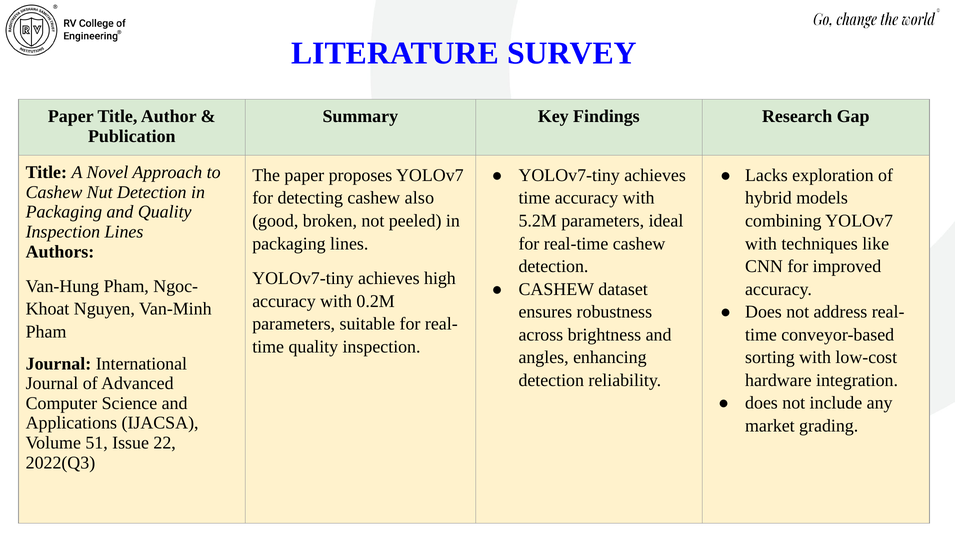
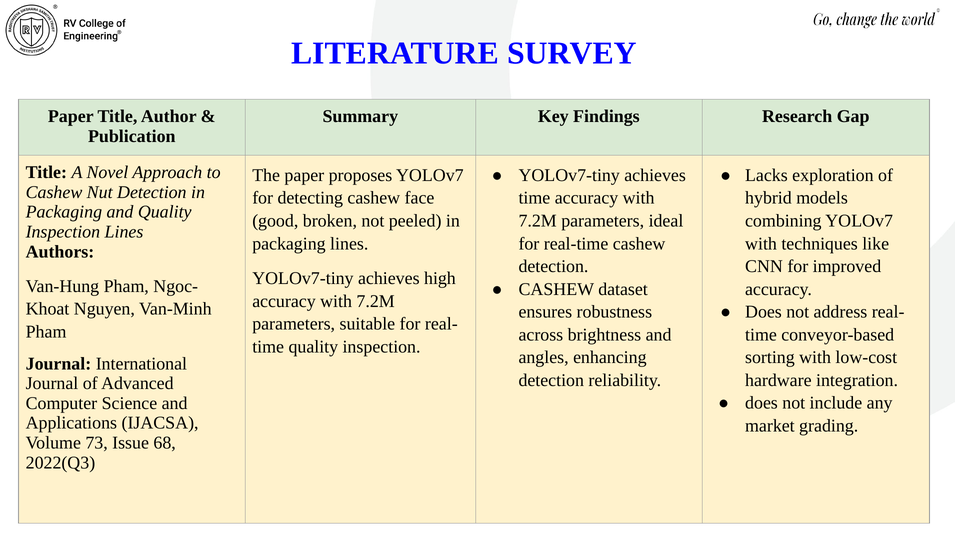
also: also -> face
5.2M at (538, 221): 5.2M -> 7.2M
0.2M at (376, 301): 0.2M -> 7.2M
51: 51 -> 73
22: 22 -> 68
